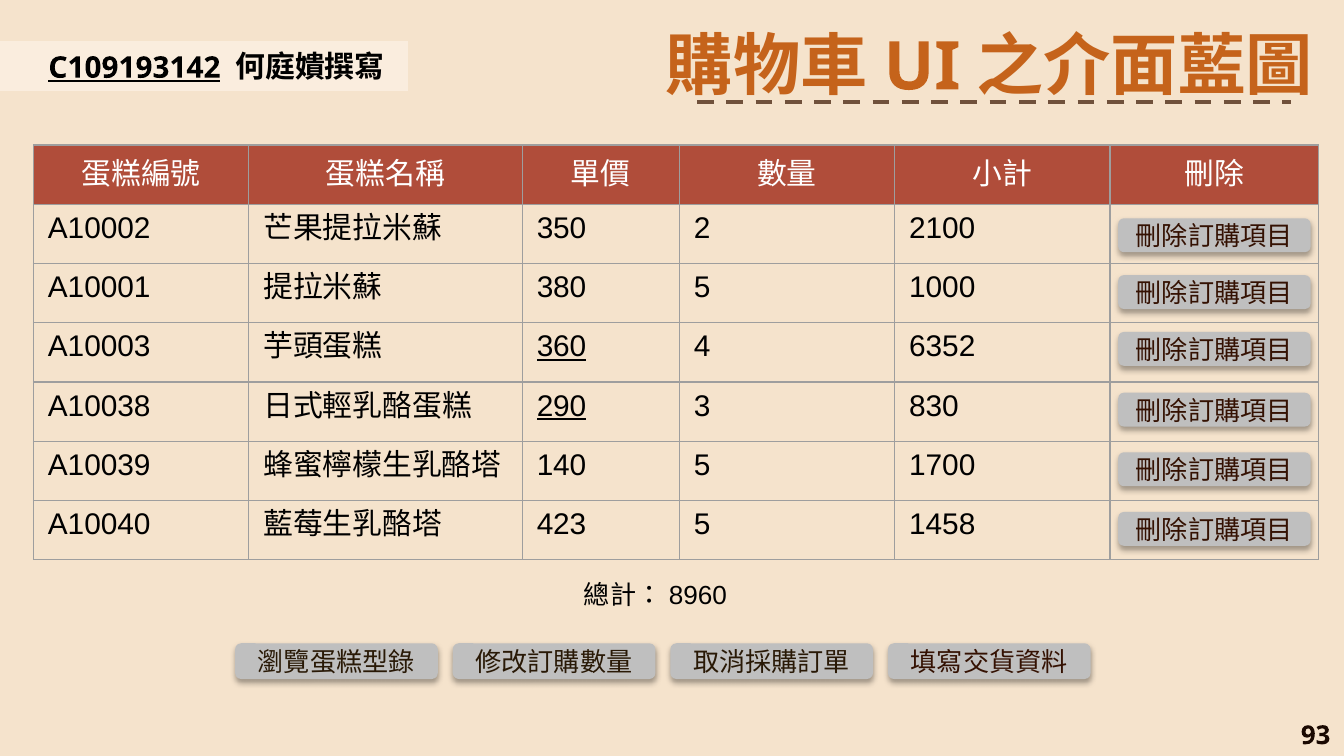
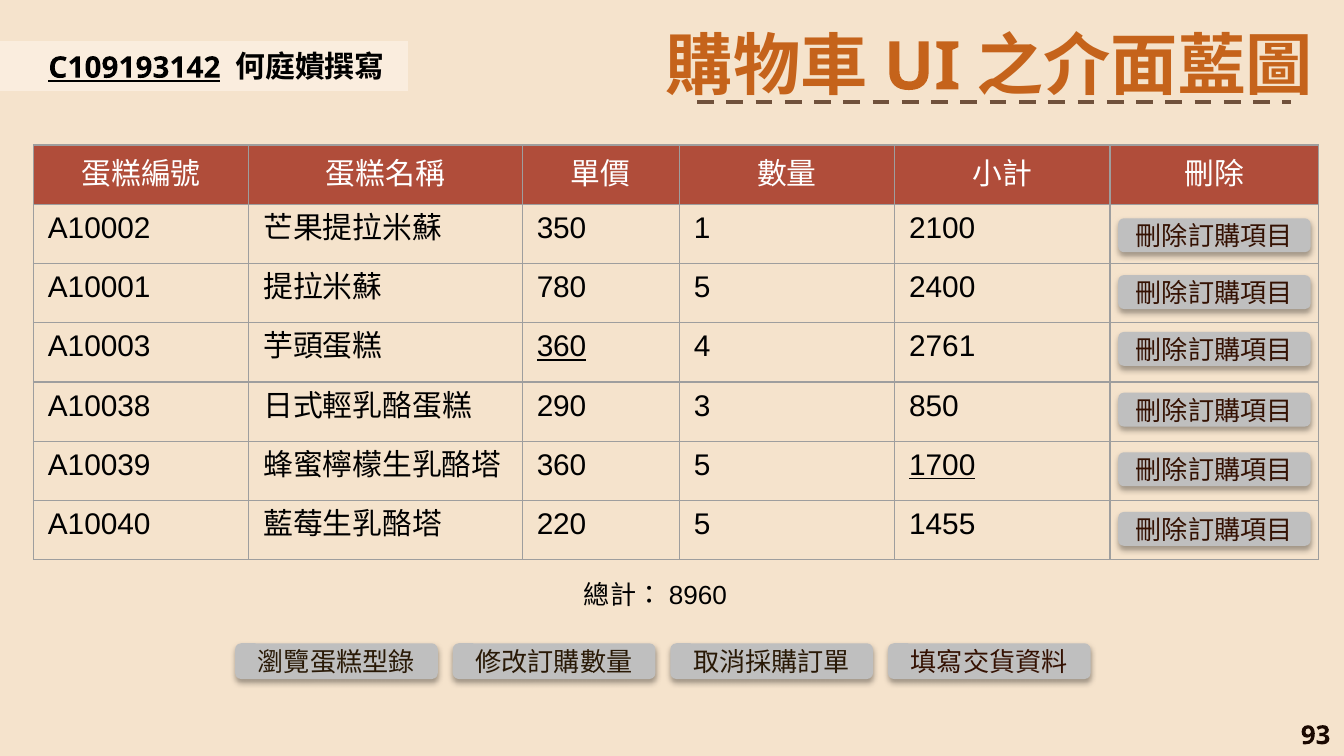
2: 2 -> 1
380: 380 -> 780
1000: 1000 -> 2400
6352: 6352 -> 2761
290 underline: present -> none
830: 830 -> 850
140 at (562, 466): 140 -> 360
1700 underline: none -> present
423: 423 -> 220
1458: 1458 -> 1455
